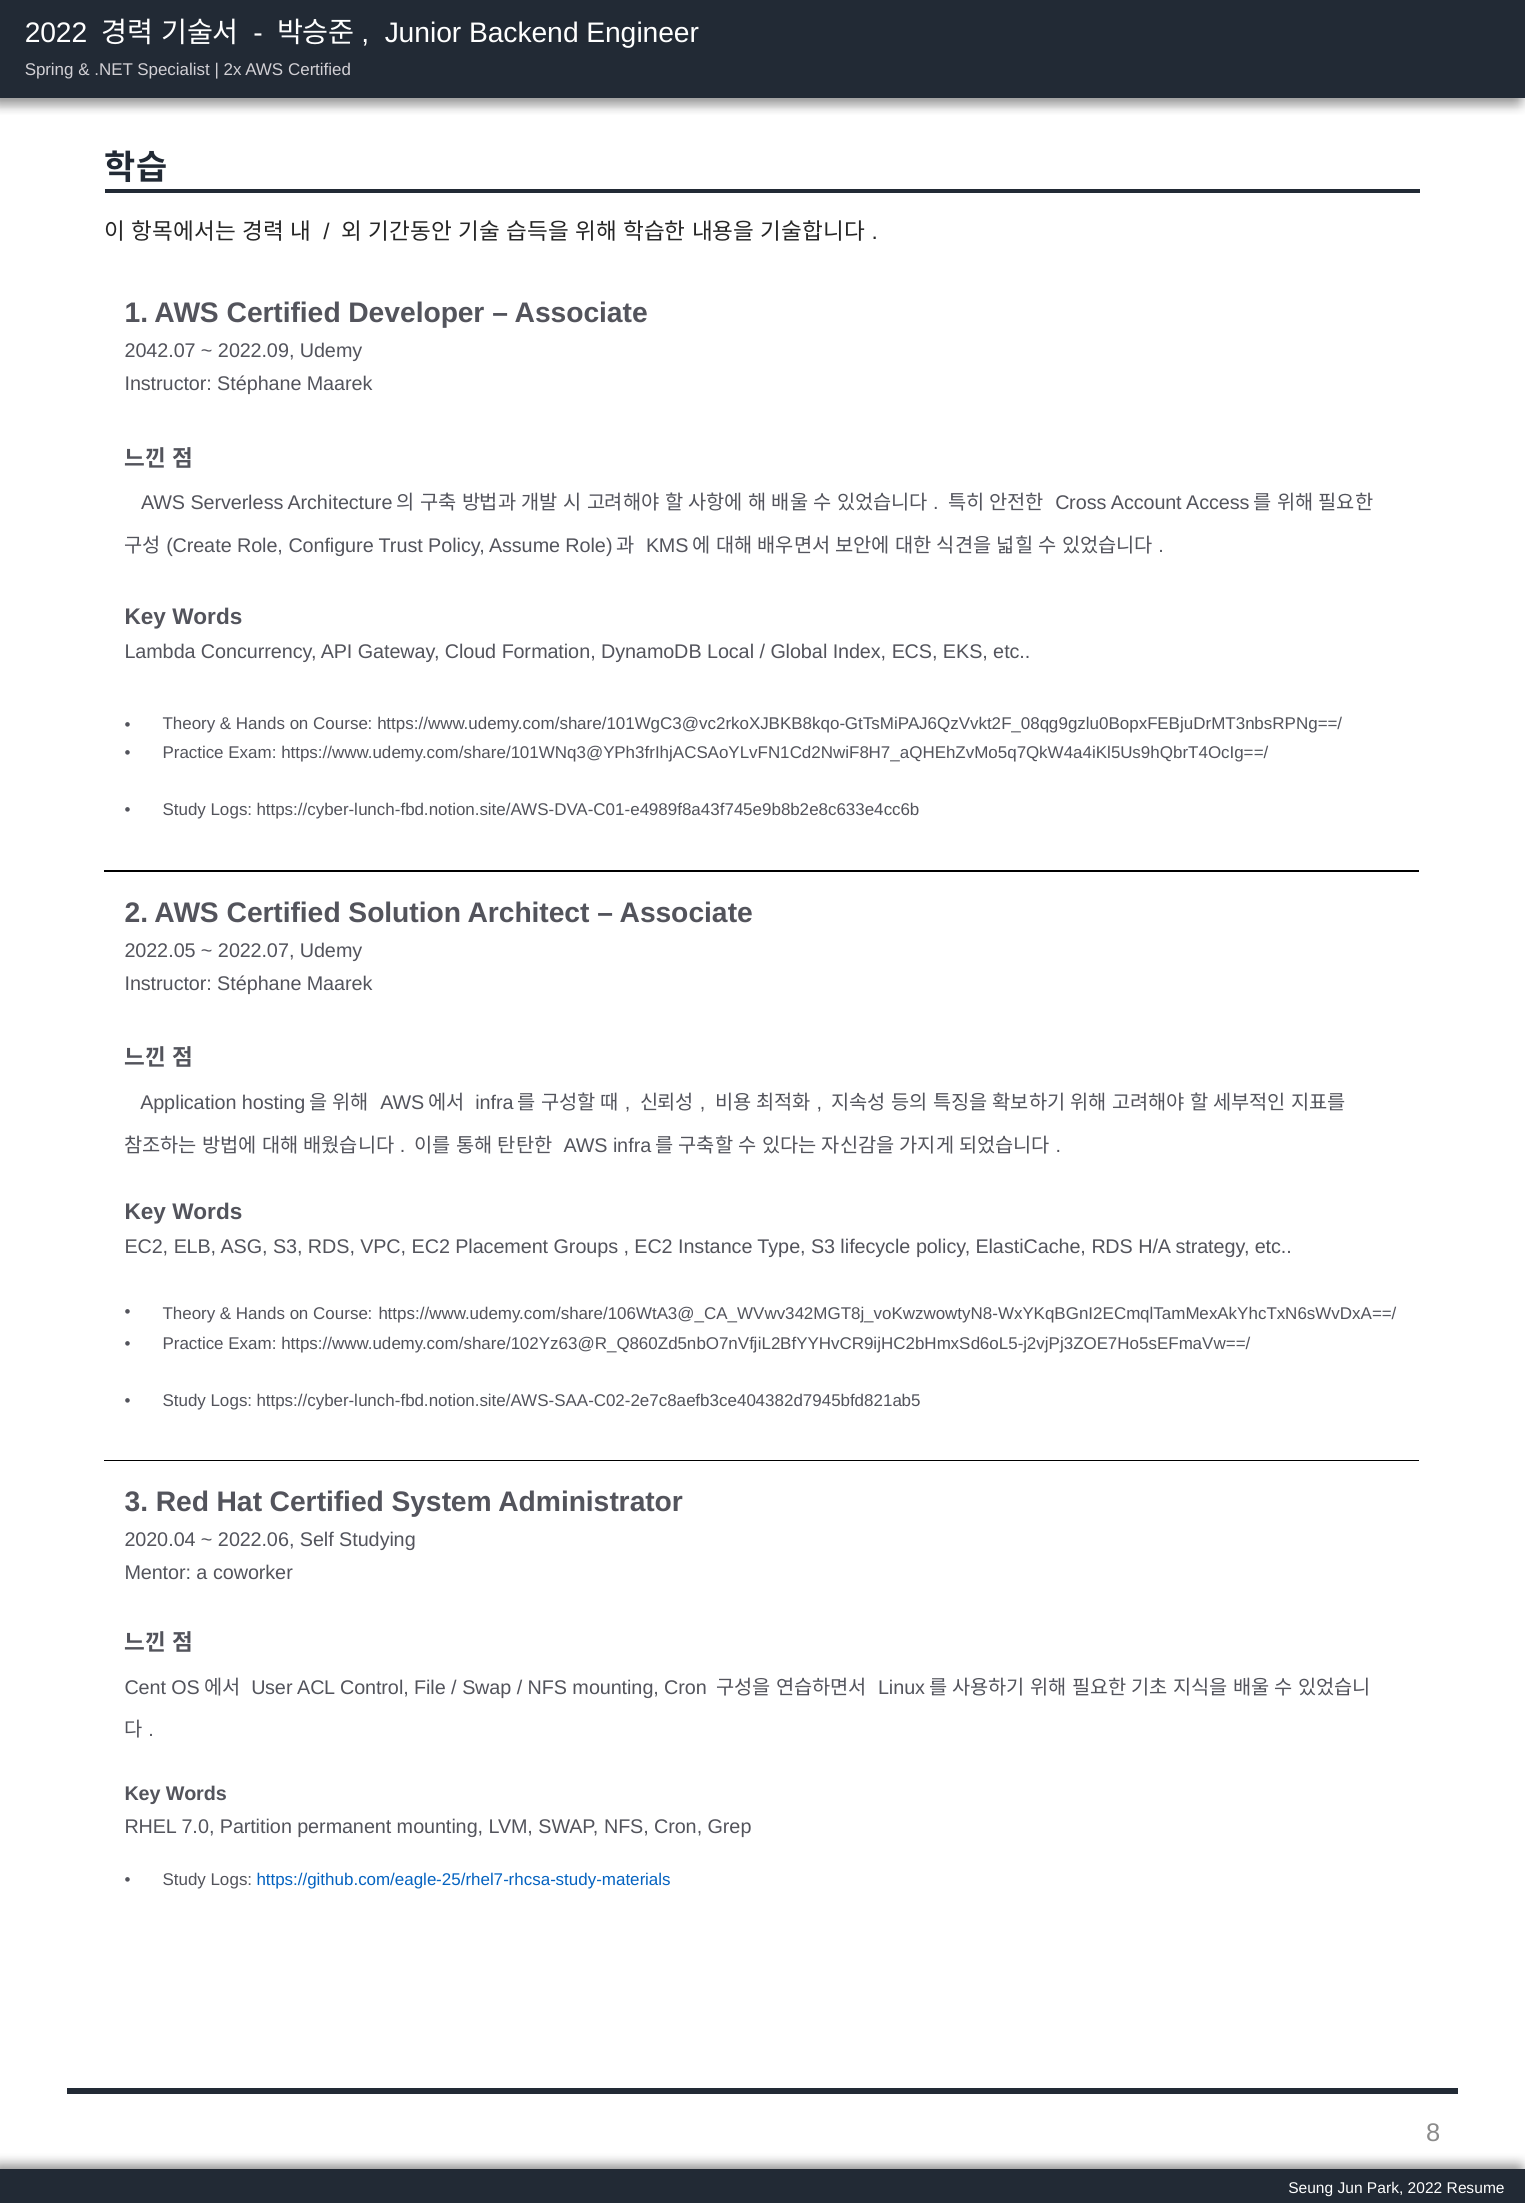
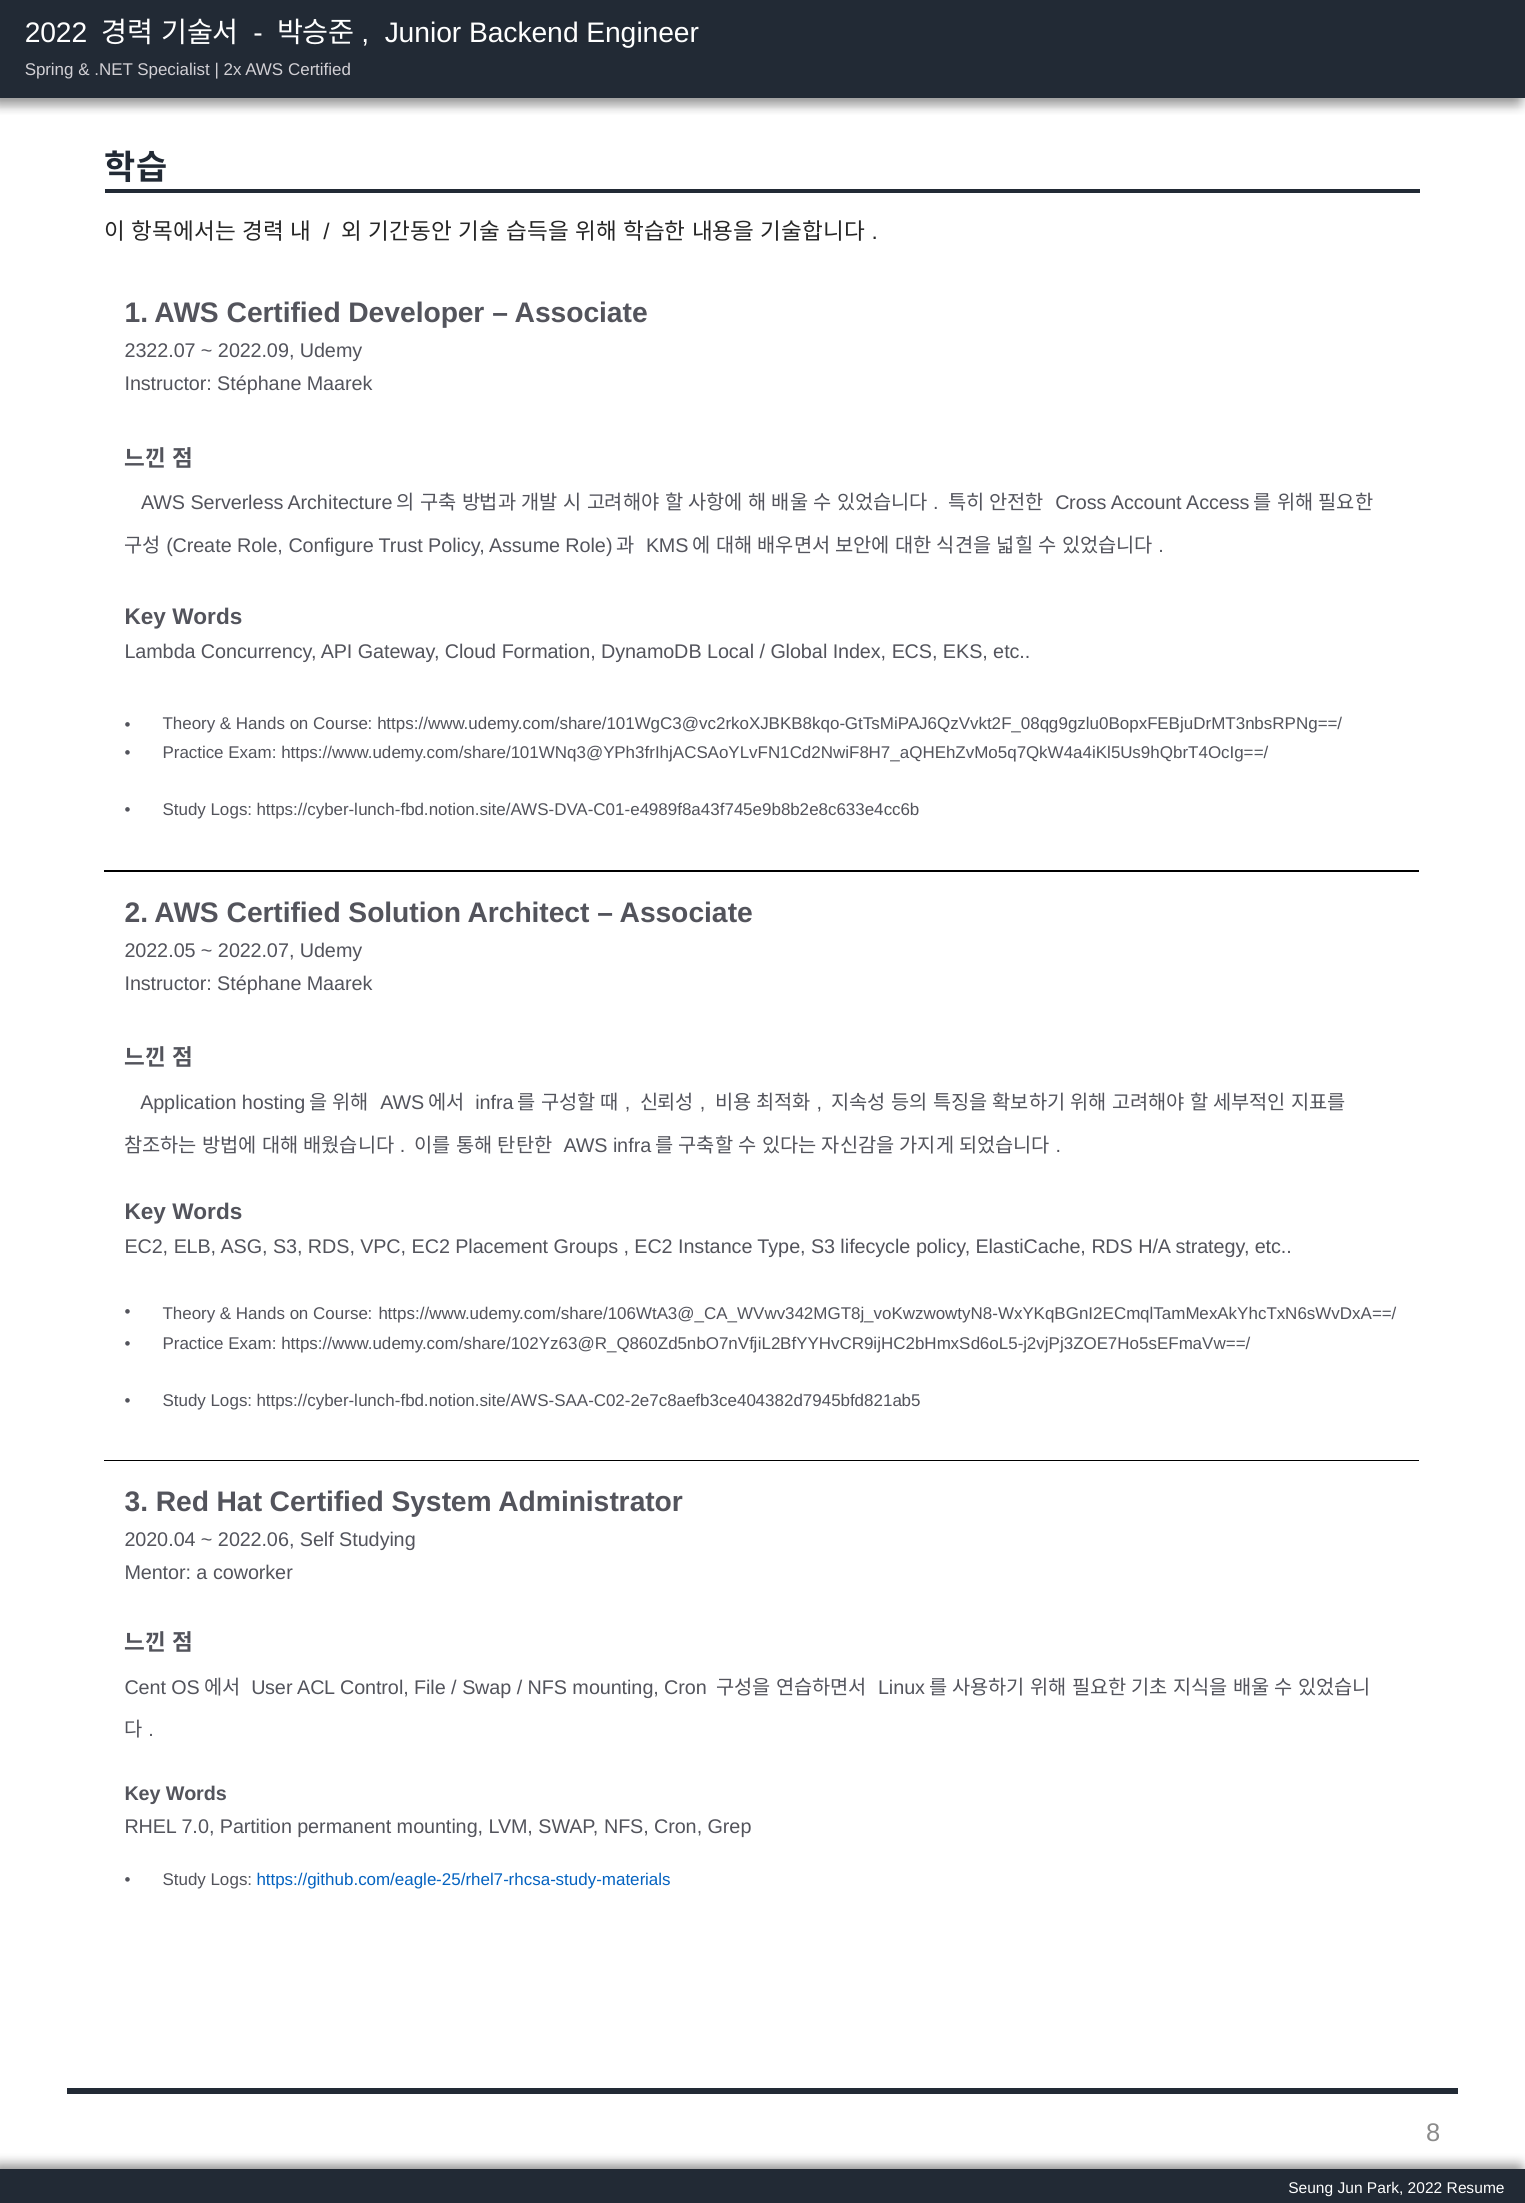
2042.07: 2042.07 -> 2322.07
